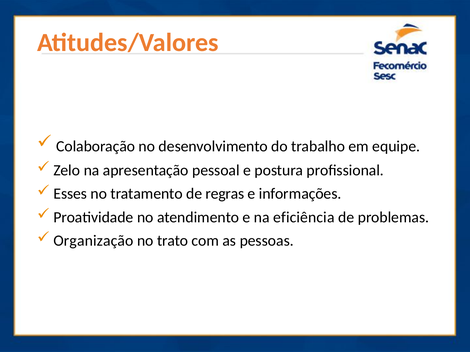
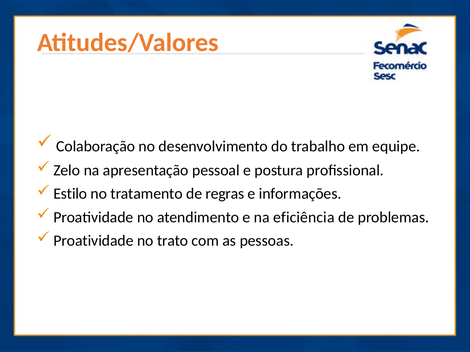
Esses: Esses -> Estilo
Organização at (93, 241): Organização -> Proatividade
